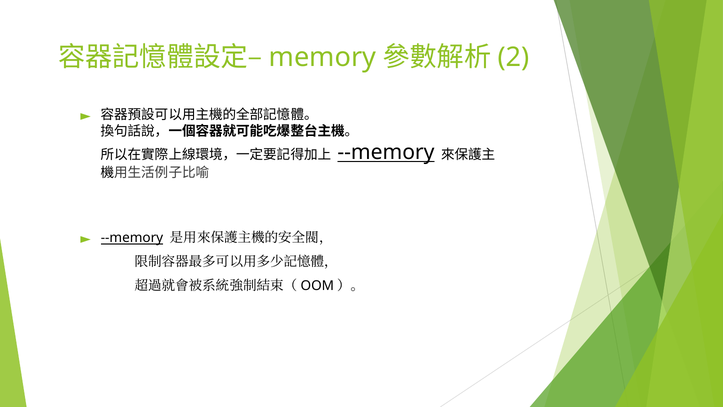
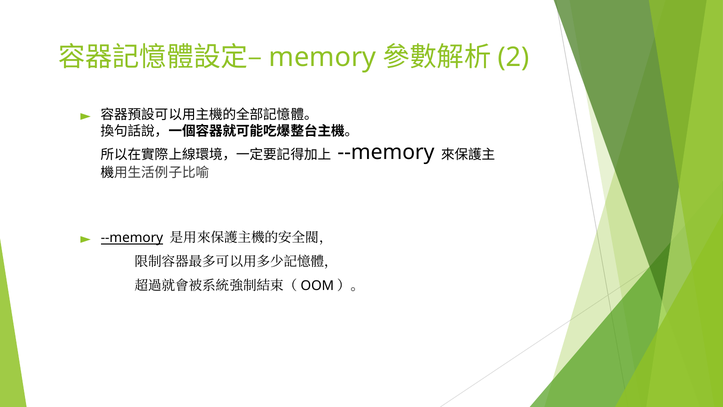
--memory at (386, 152) underline: present -> none
